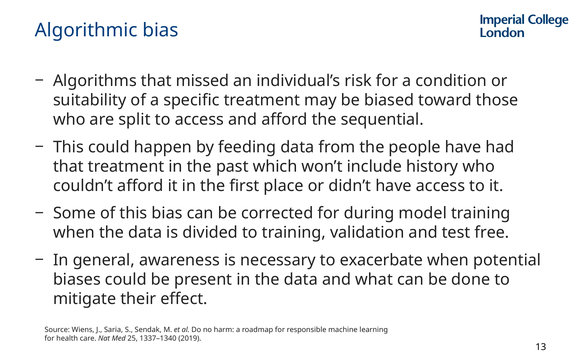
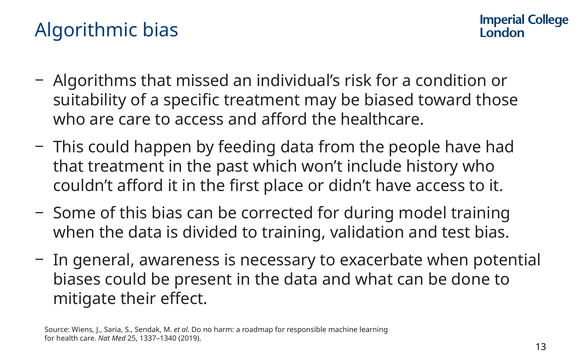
are split: split -> care
sequential: sequential -> healthcare
test free: free -> bias
